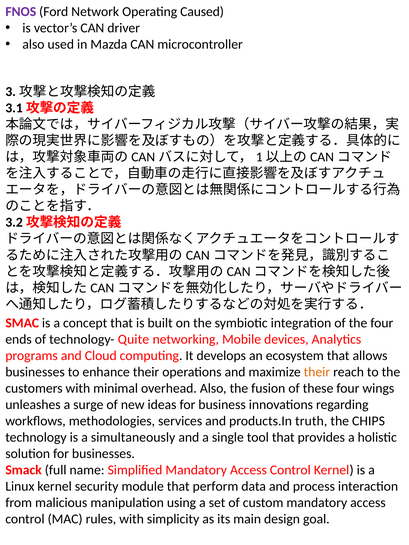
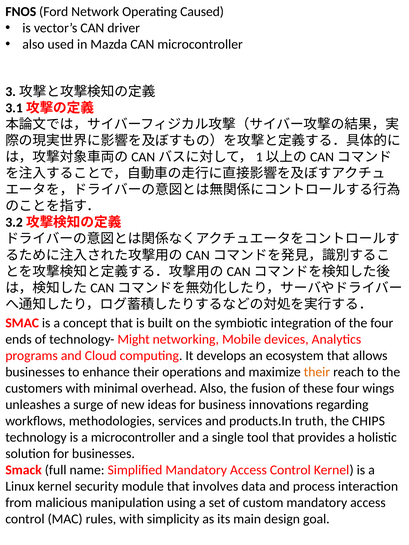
FNOS colour: purple -> black
Quite: Quite -> Might
a simultaneously: simultaneously -> microcontroller
perform: perform -> involves
